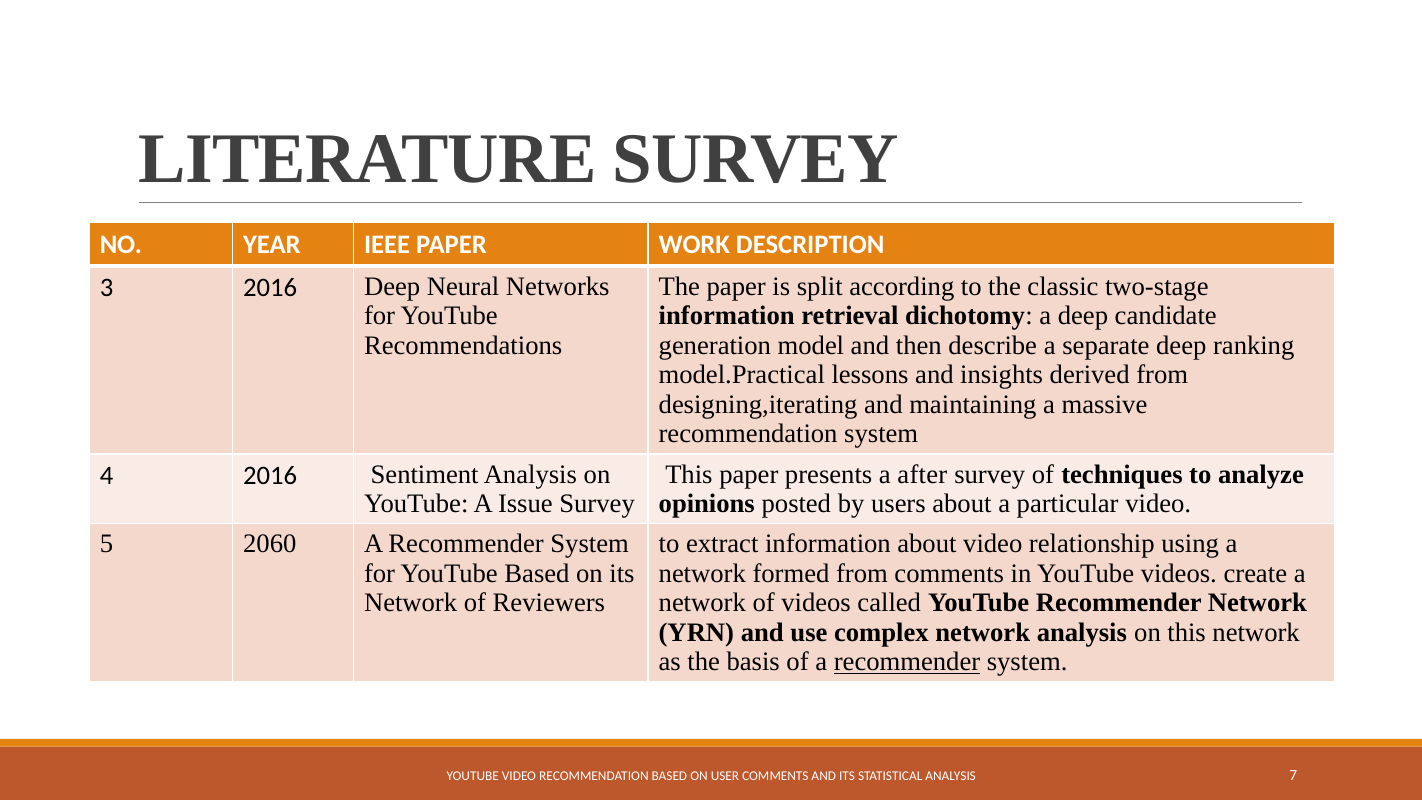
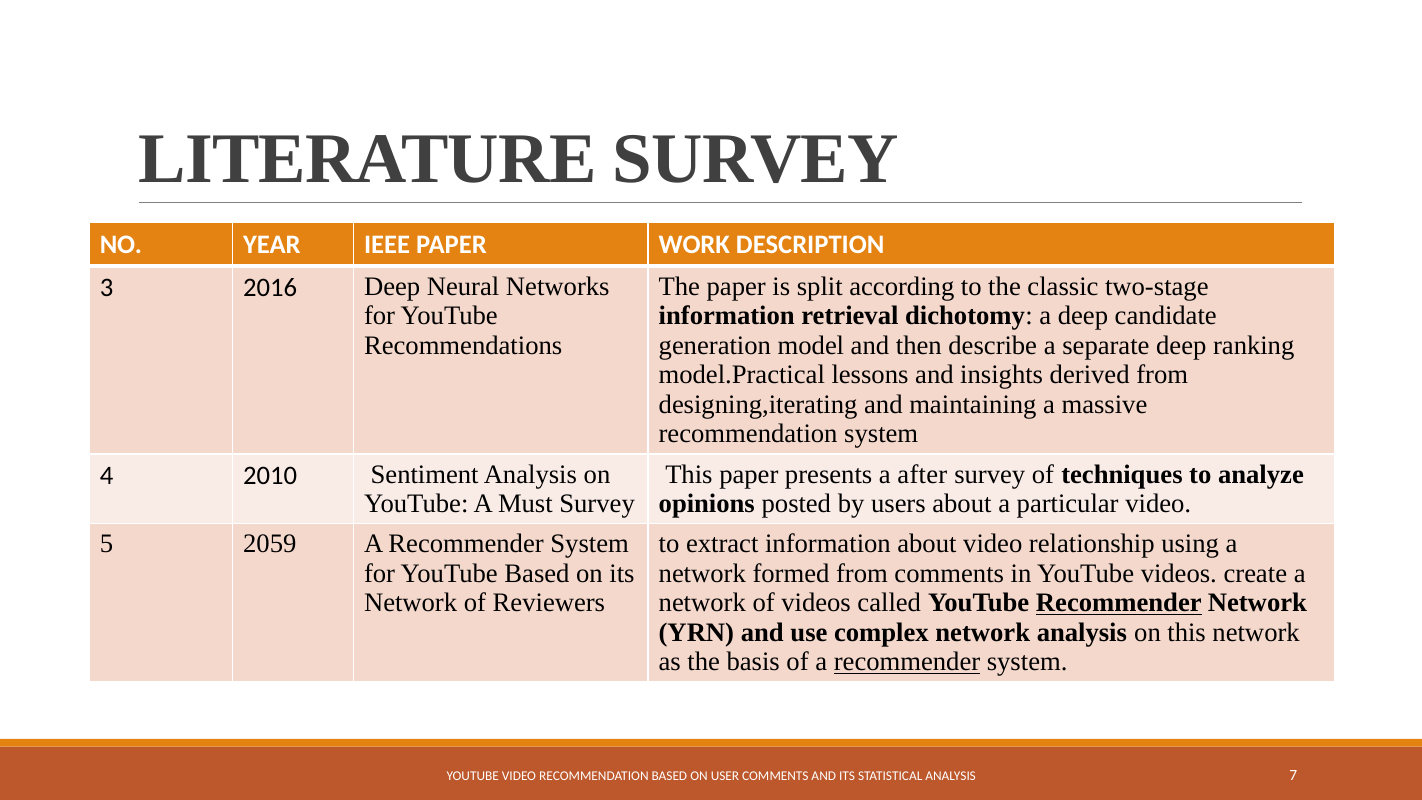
4 2016: 2016 -> 2010
Issue: Issue -> Must
2060: 2060 -> 2059
Recommender at (1119, 603) underline: none -> present
